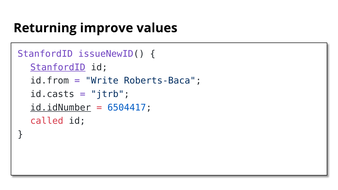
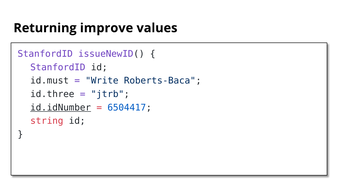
StanfordID at (58, 67) underline: present -> none
id.from: id.from -> id.must
id.casts: id.casts -> id.three
called: called -> string
